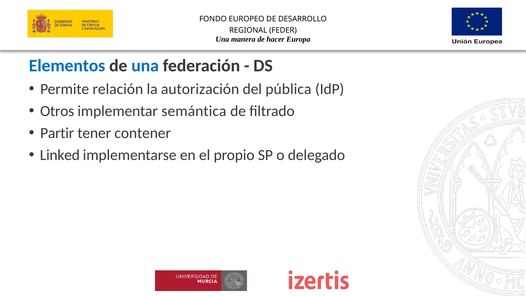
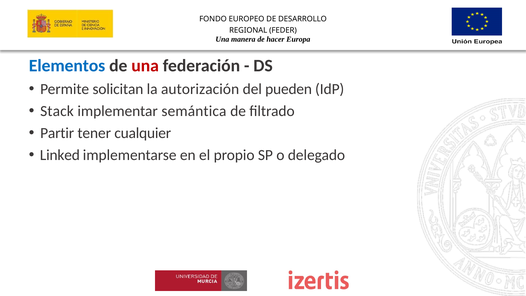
una at (145, 66) colour: blue -> red
relación: relación -> solicitan
pública: pública -> pueden
Otros: Otros -> Stack
contener: contener -> cualquier
